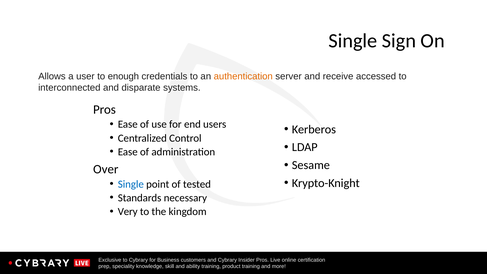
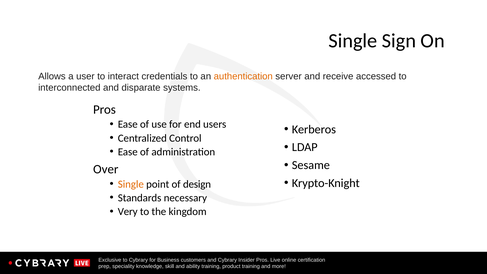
enough: enough -> interact
Single at (131, 184) colour: blue -> orange
tested: tested -> design
